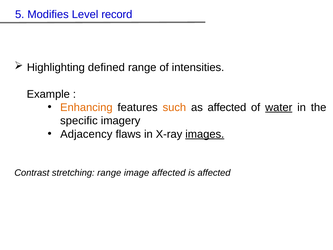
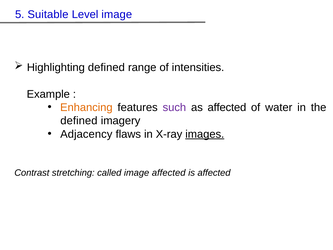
Modifies: Modifies -> Suitable
Level record: record -> image
such colour: orange -> purple
water underline: present -> none
specific at (79, 121): specific -> defined
stretching range: range -> called
